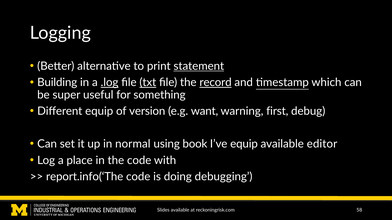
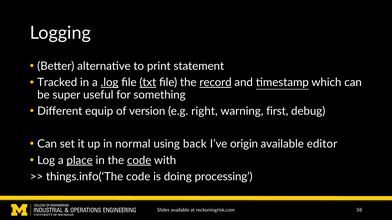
statement underline: present -> none
Building: Building -> Tracked
want: want -> right
book: book -> back
I’ve equip: equip -> origin
place underline: none -> present
code at (139, 161) underline: none -> present
report.info(‘The: report.info(‘The -> things.info(‘The
debugging: debugging -> processing
